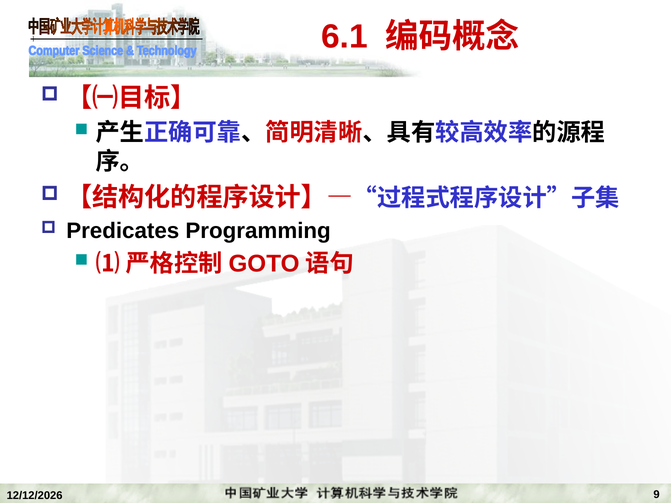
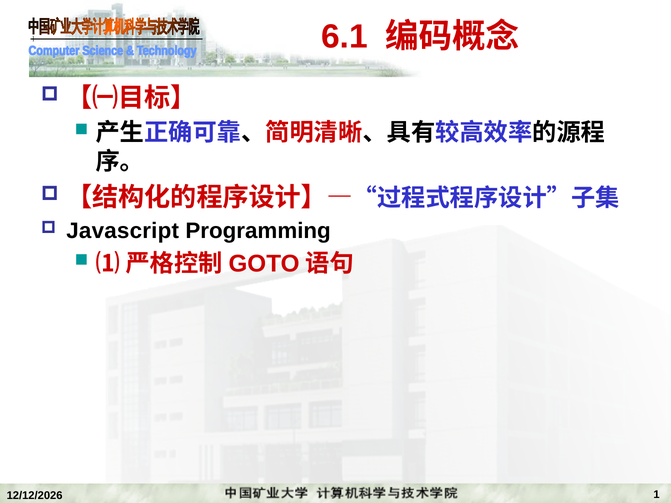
Predicates: Predicates -> Javascript
9: 9 -> 1
